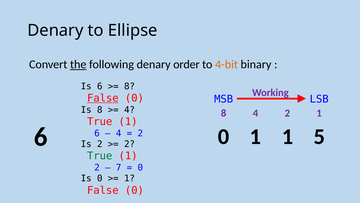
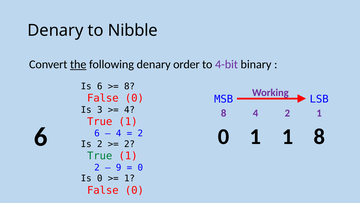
Ellipse: Ellipse -> Nibble
4-bit colour: orange -> purple
False at (103, 98) underline: present -> none
Is 8: 8 -> 3
1 5: 5 -> 8
7: 7 -> 9
